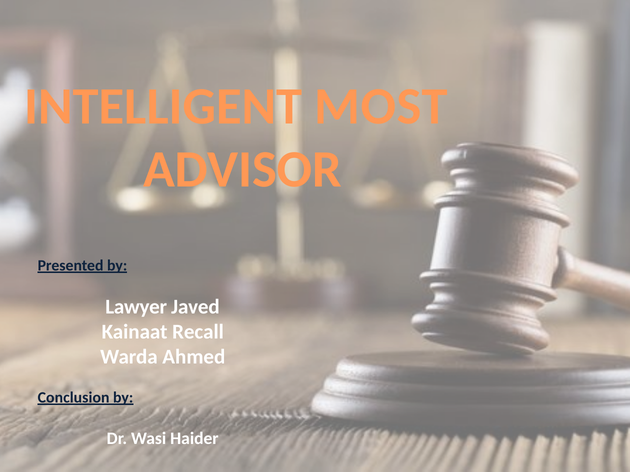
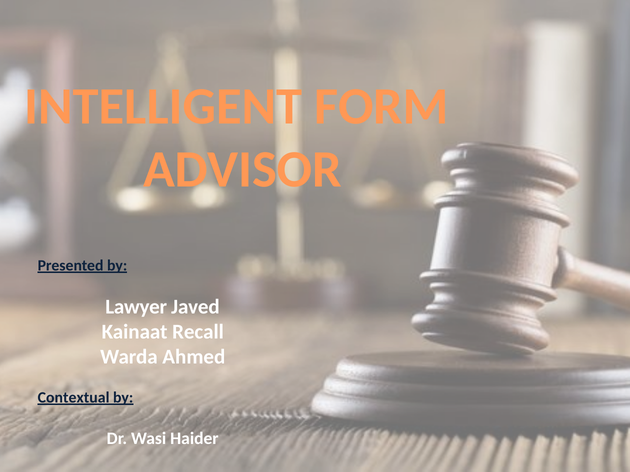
MOST: MOST -> FORM
Conclusion: Conclusion -> Contextual
